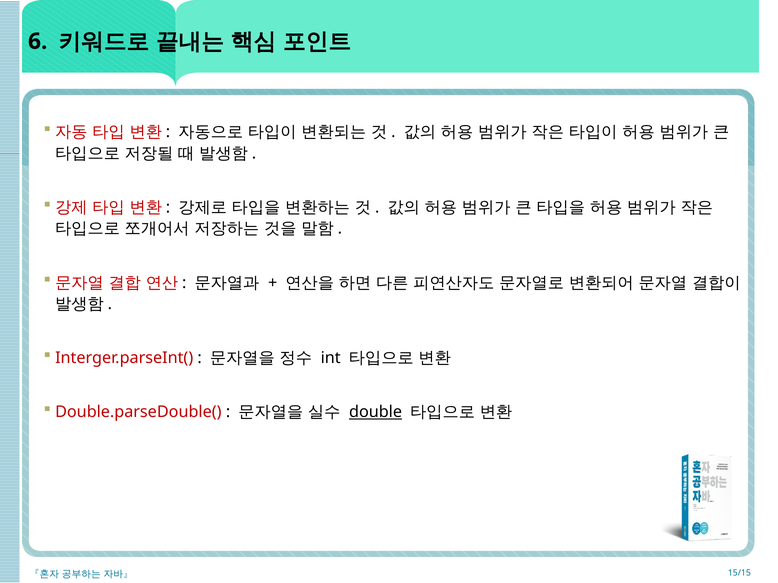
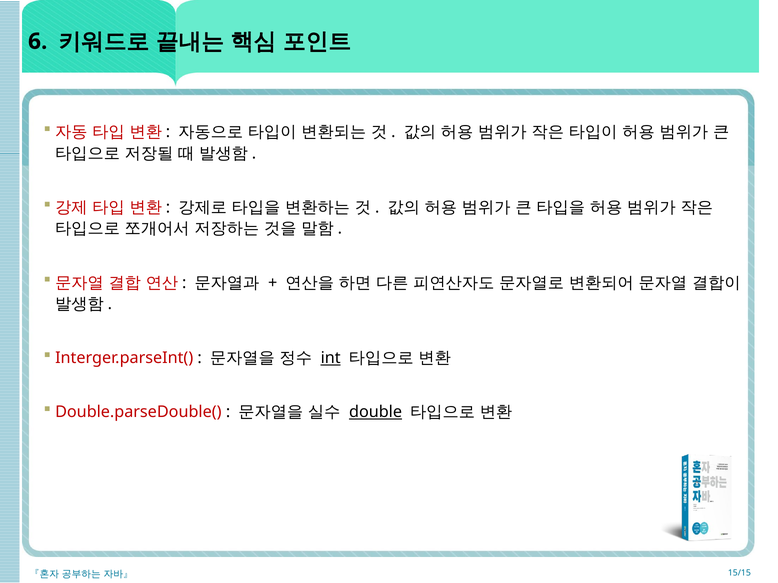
int underline: none -> present
